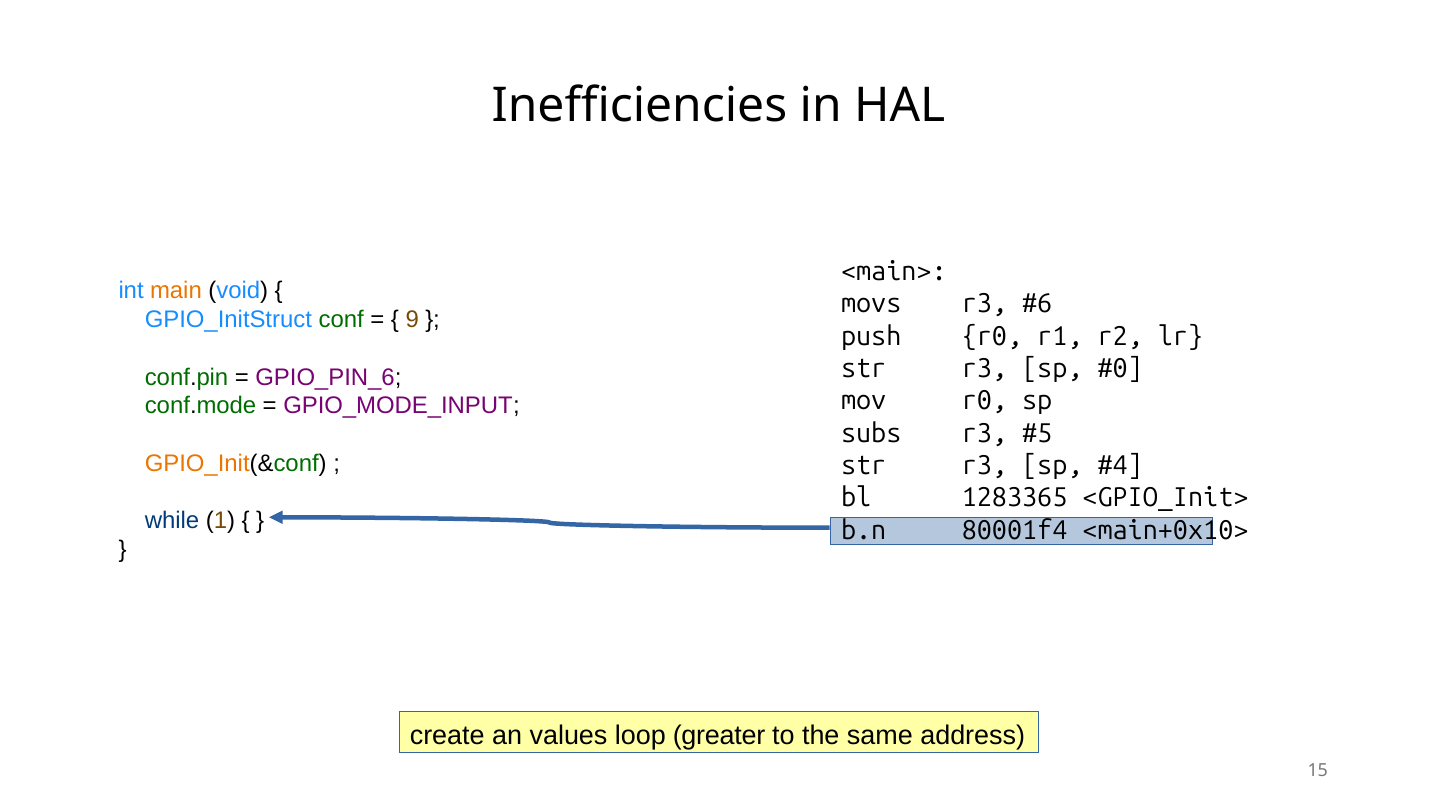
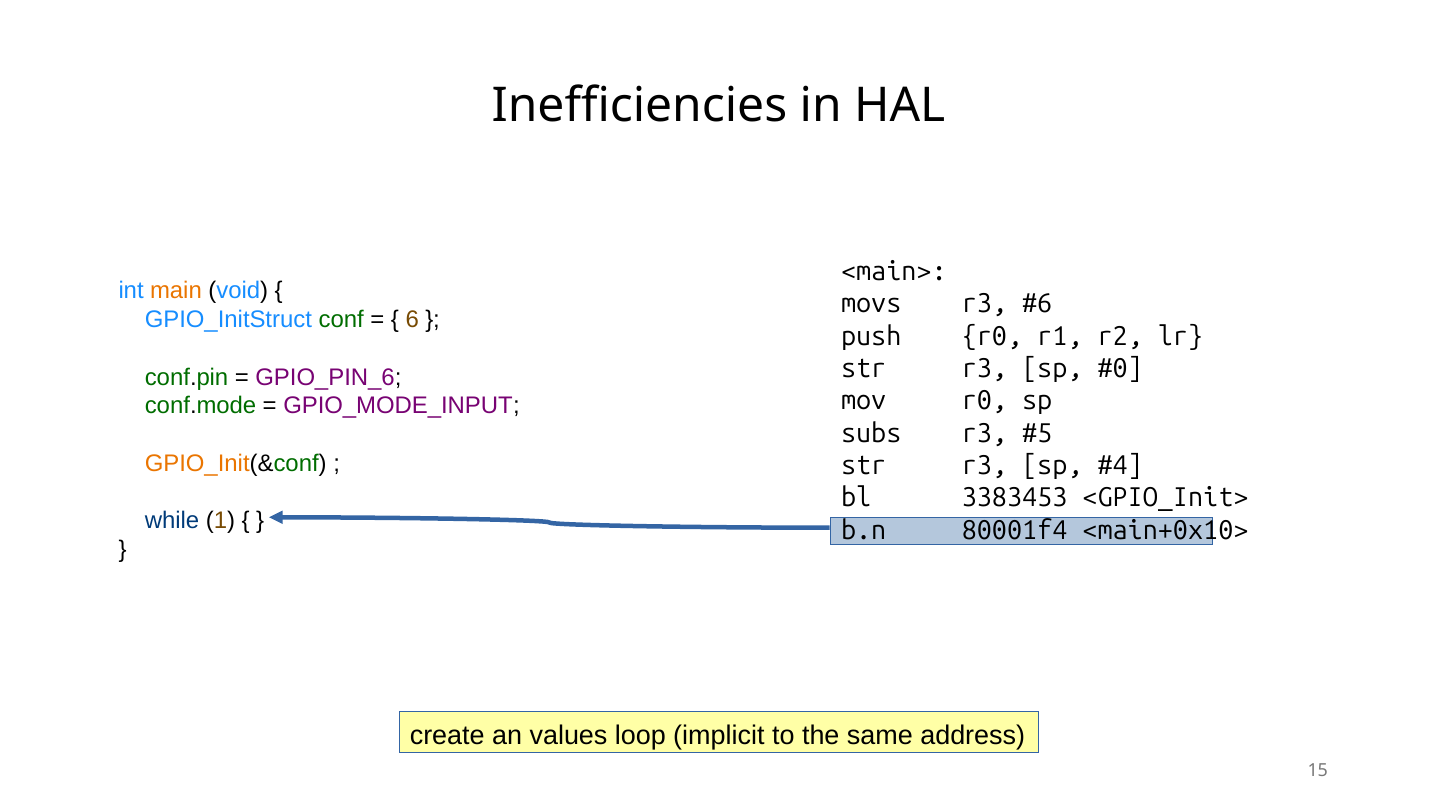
9: 9 -> 6
1283365: 1283365 -> 3383453
greater: greater -> implicit
